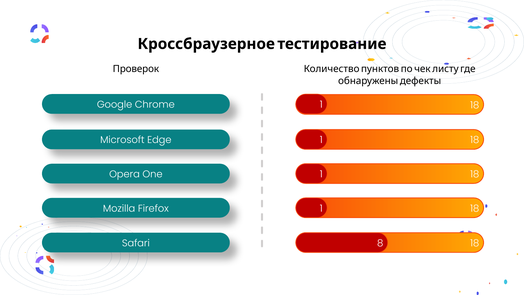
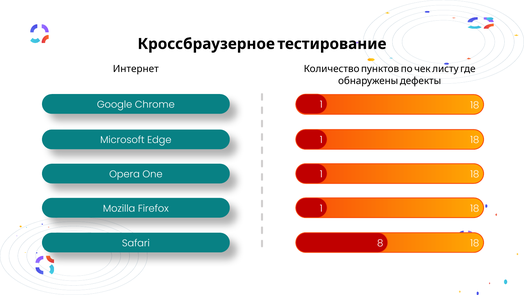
Проверок: Проверок -> Интернет
